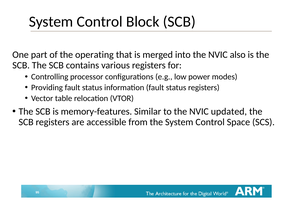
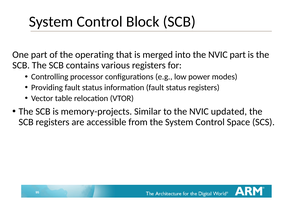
NVIC also: also -> part
memory-features: memory-features -> memory-projects
